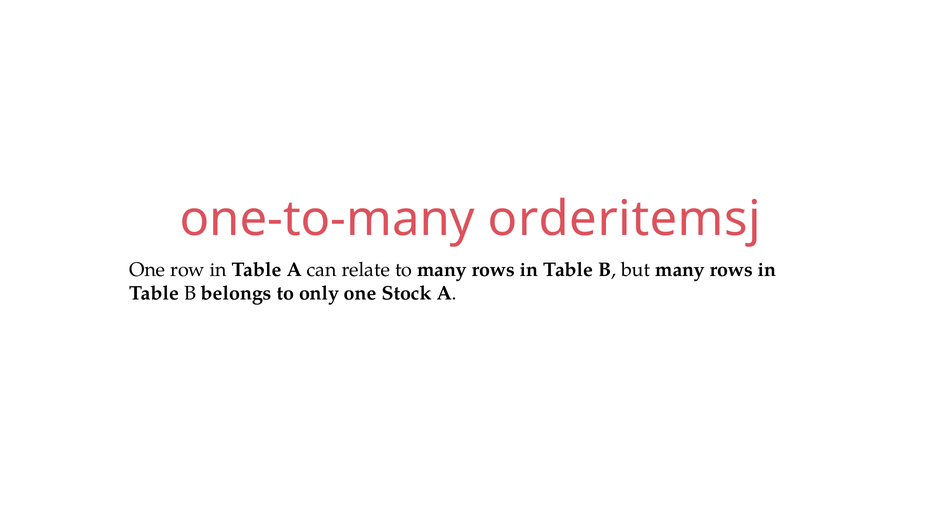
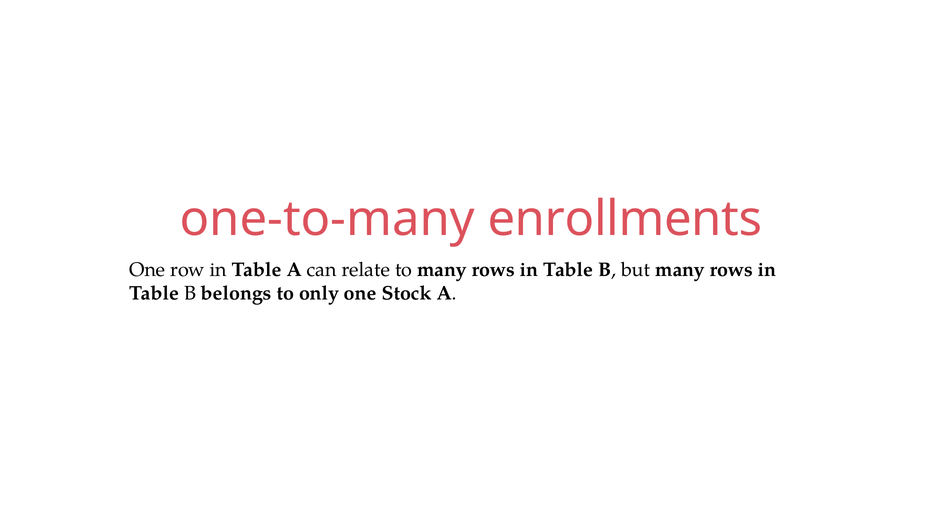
orderitemsj: orderitemsj -> enrollments
